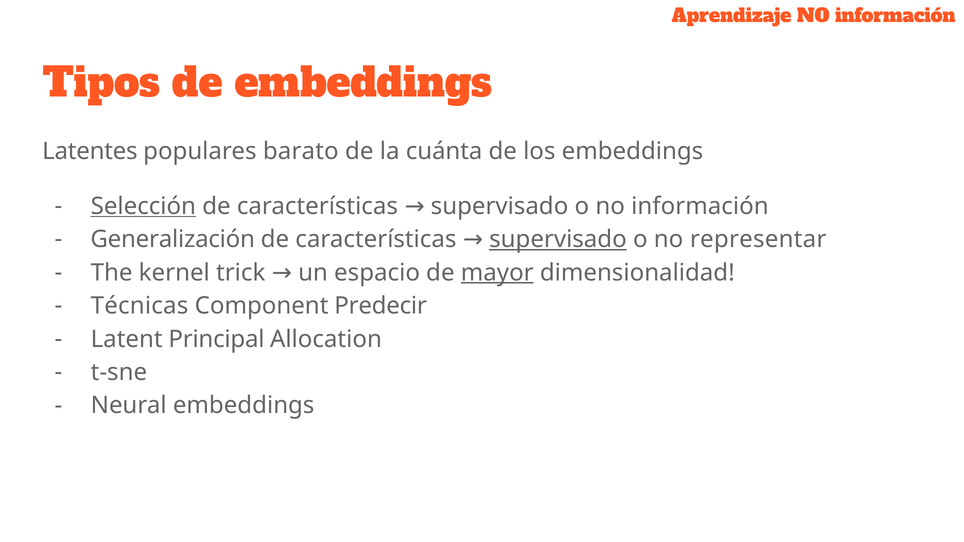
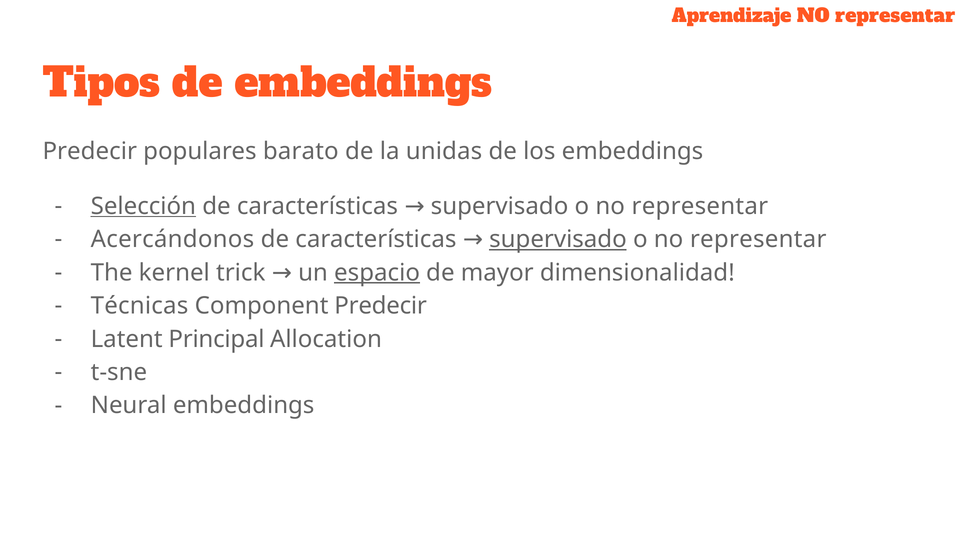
información at (895, 16): información -> representar
Latentes at (90, 152): Latentes -> Predecir
cuánta: cuánta -> unidas
información at (700, 206): información -> representar
Generalización: Generalización -> Acercándonos
espacio underline: none -> present
mayor underline: present -> none
